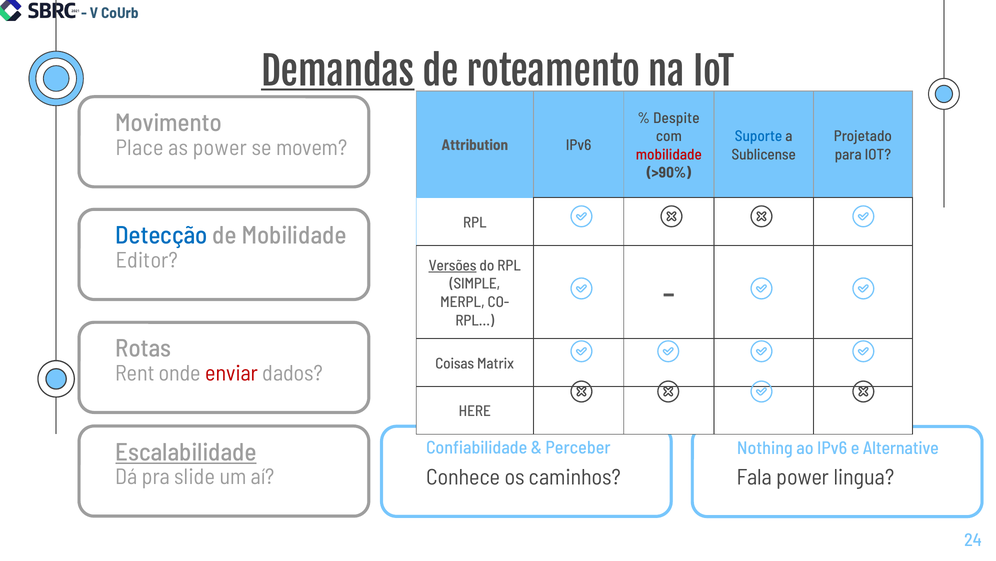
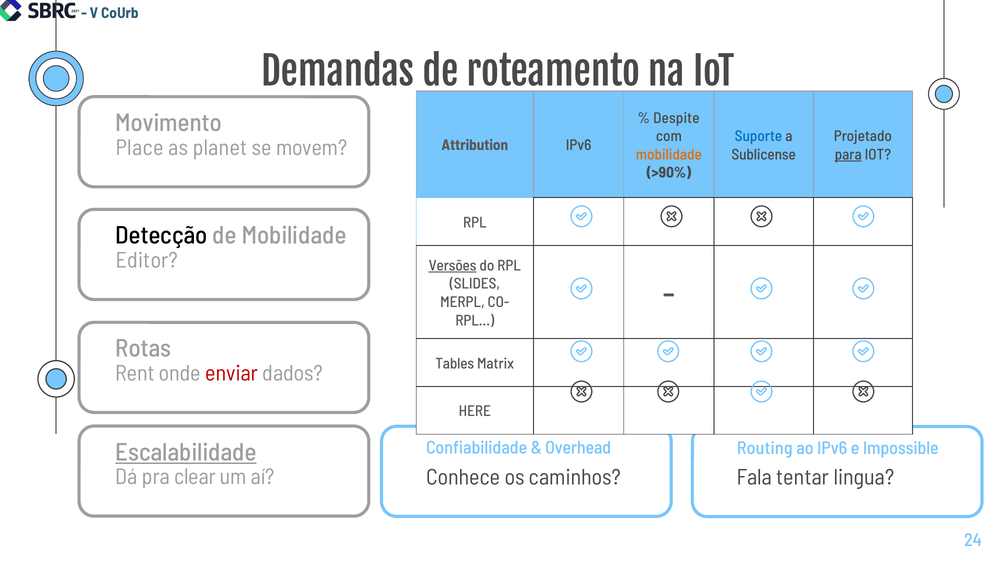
Demandas underline: present -> none
as power: power -> planet
mobilidade at (669, 154) colour: red -> orange
para underline: none -> present
Detecção colour: blue -> black
SIMPLE: SIMPLE -> SLIDES
Coisas: Coisas -> Tables
Perceber: Perceber -> Overhead
Nothing: Nothing -> Routing
Alternative: Alternative -> Impossible
slide: slide -> clear
Fala power: power -> tentar
